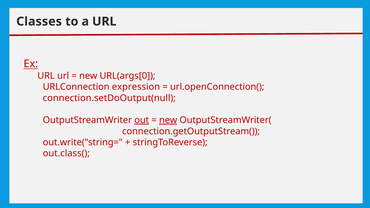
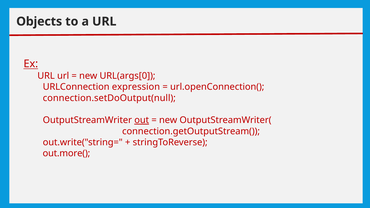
Classes: Classes -> Objects
new at (168, 120) underline: present -> none
out.class(: out.class( -> out.more(
